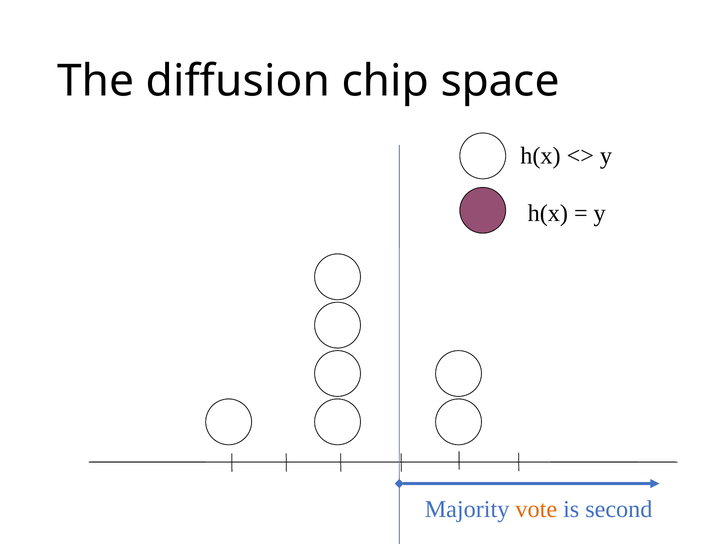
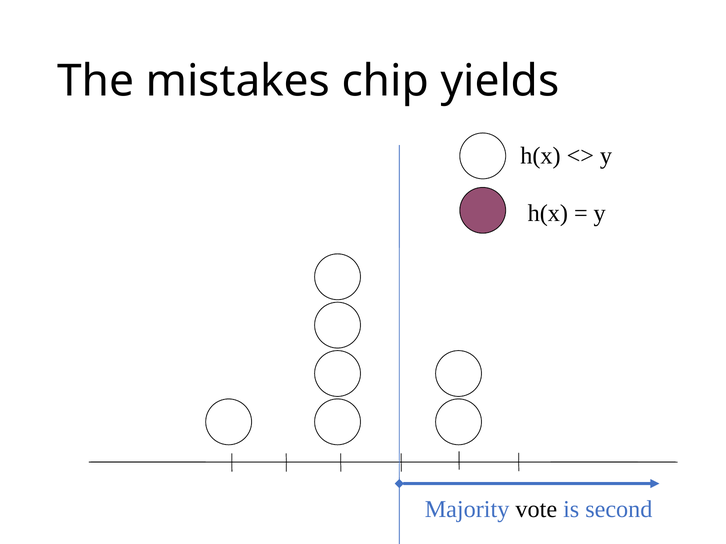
diffusion: diffusion -> mistakes
space: space -> yields
vote colour: orange -> black
